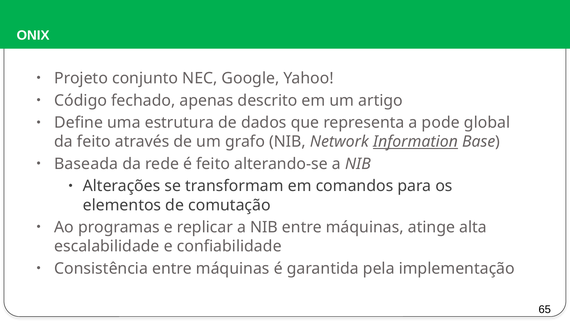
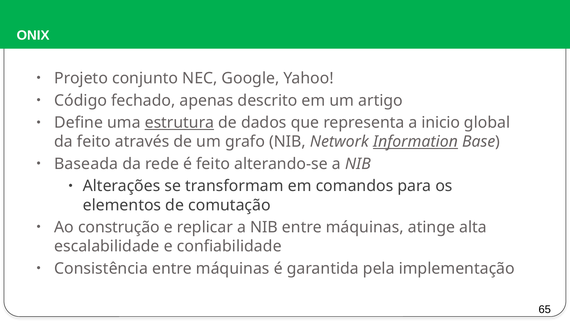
estrutura underline: none -> present
pode: pode -> inicio
programas: programas -> construção
